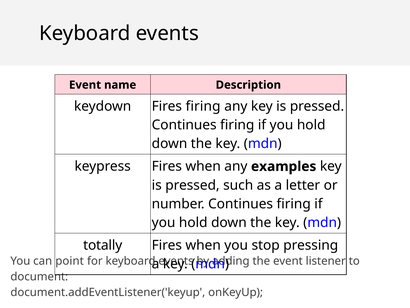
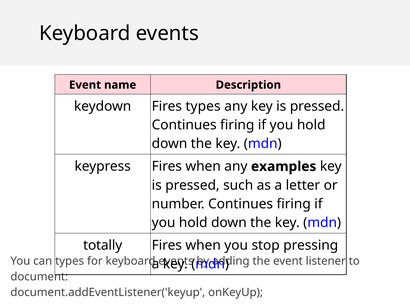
Fires firing: firing -> types
can point: point -> types
